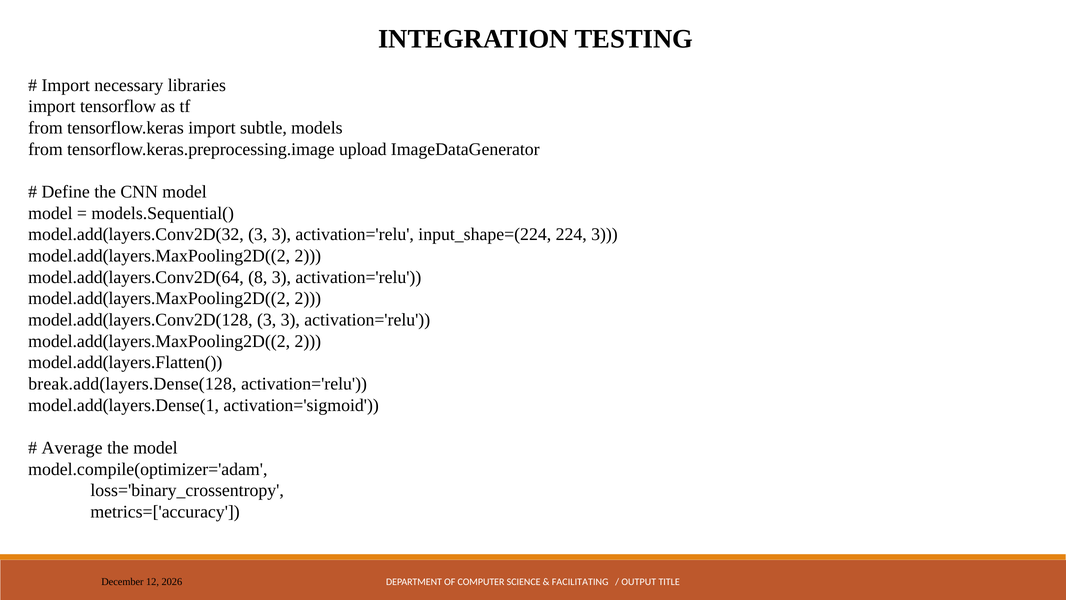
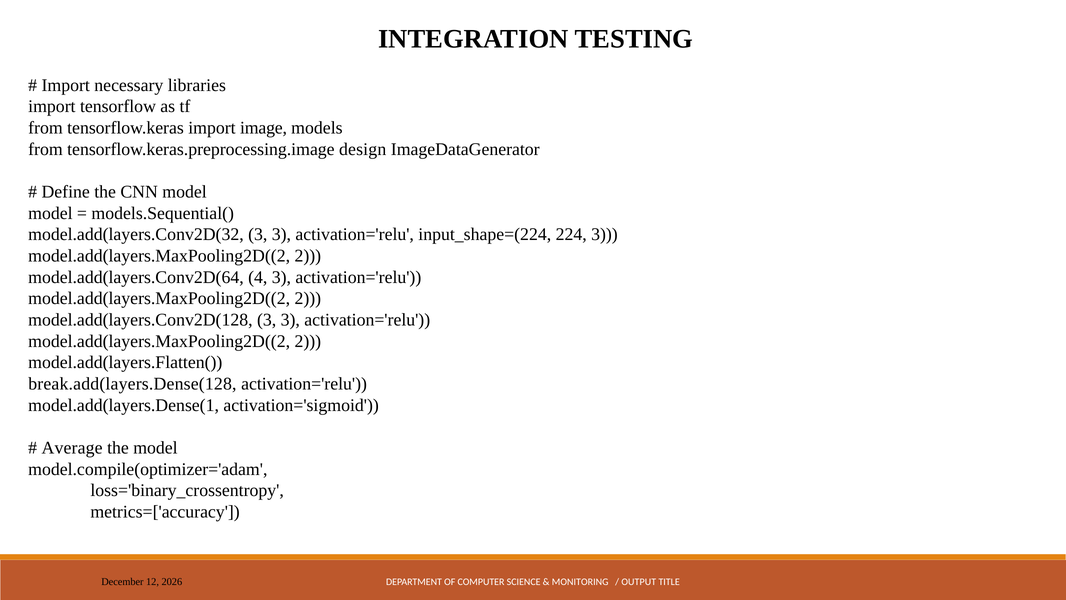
subtle: subtle -> image
upload: upload -> design
8: 8 -> 4
FACILITATING: FACILITATING -> MONITORING
